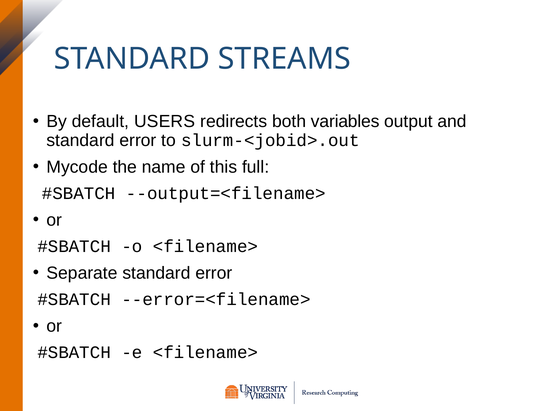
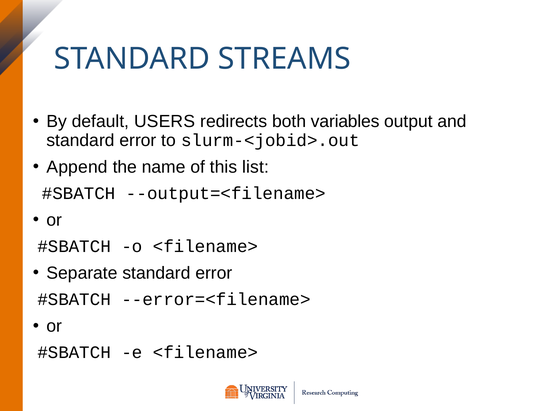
Mycode: Mycode -> Append
full: full -> list
